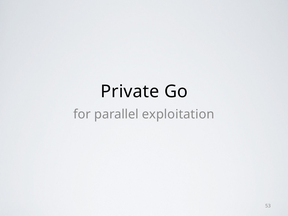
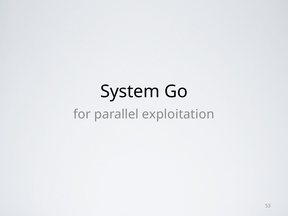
Private: Private -> System
